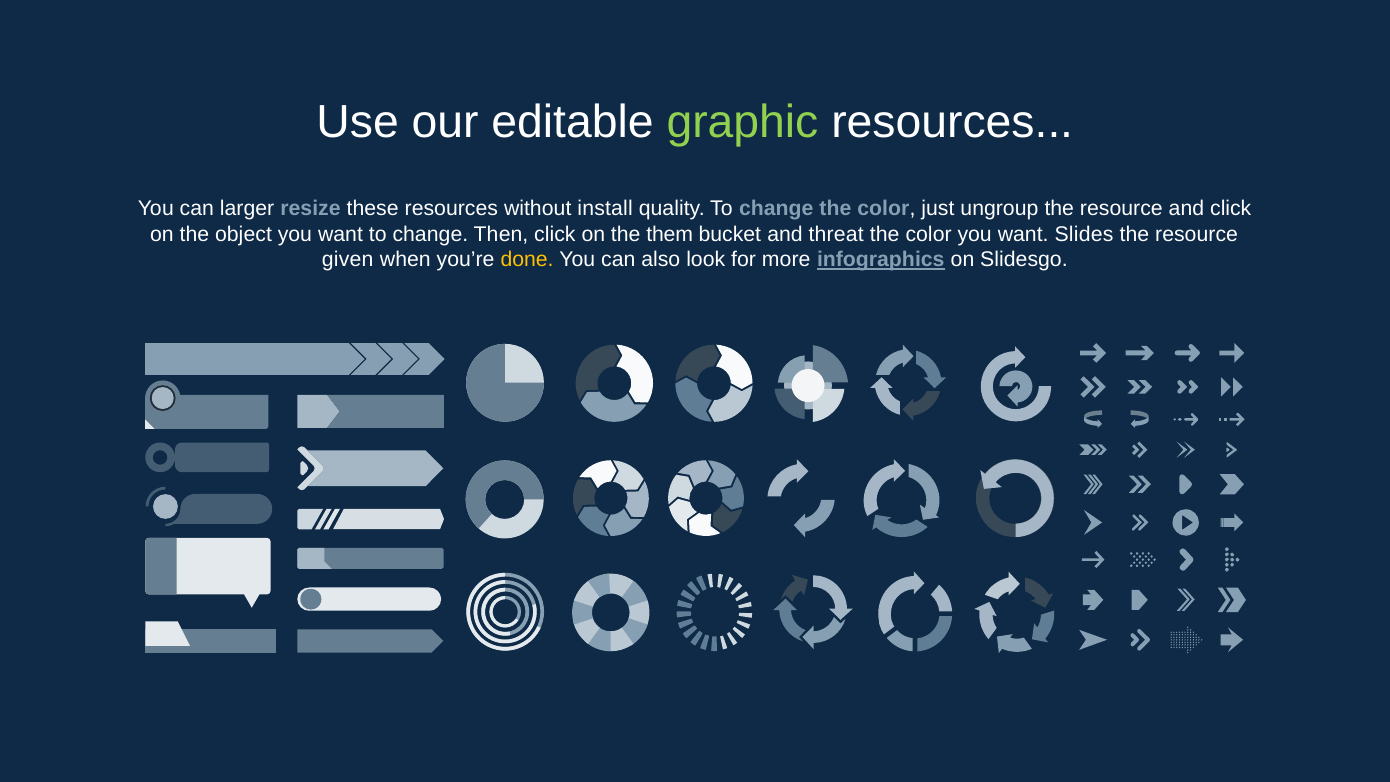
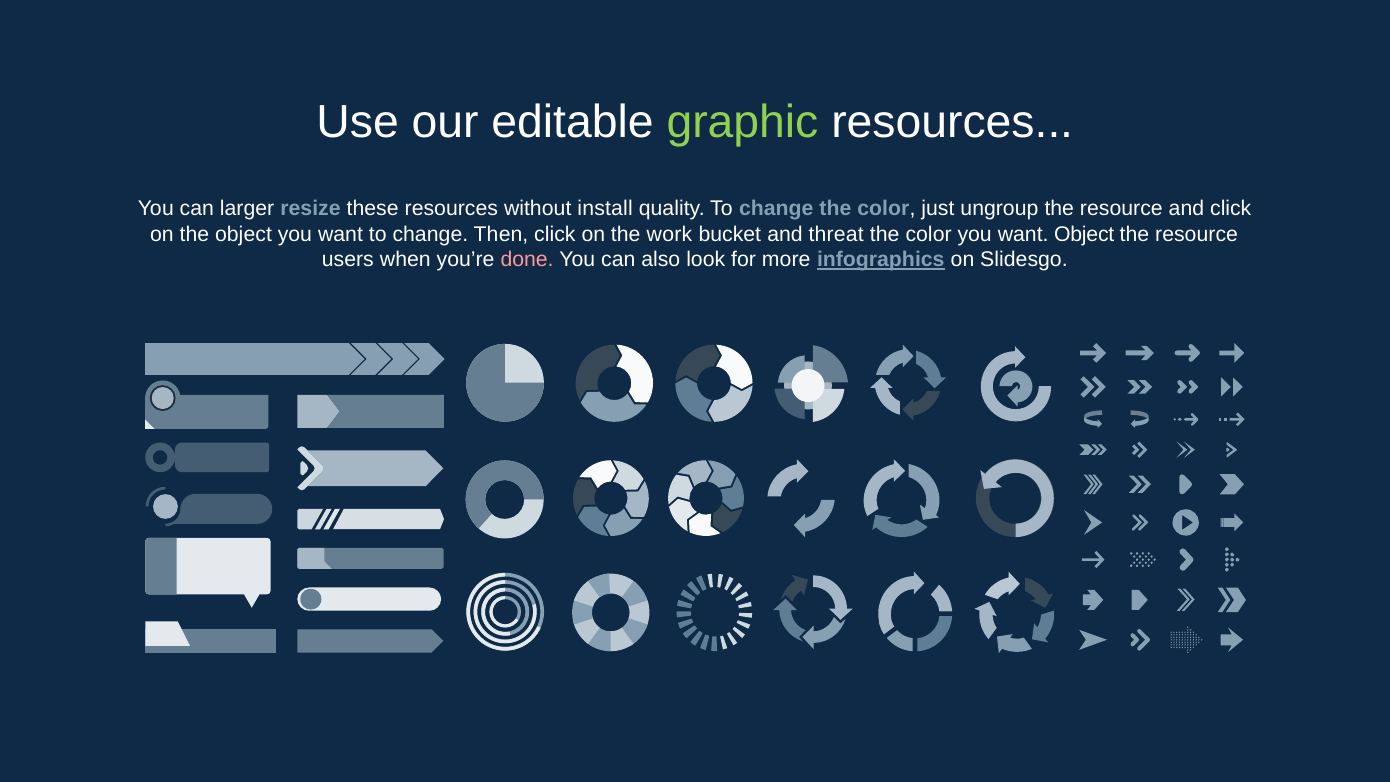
them: them -> work
want Slides: Slides -> Object
given: given -> users
done colour: yellow -> pink
